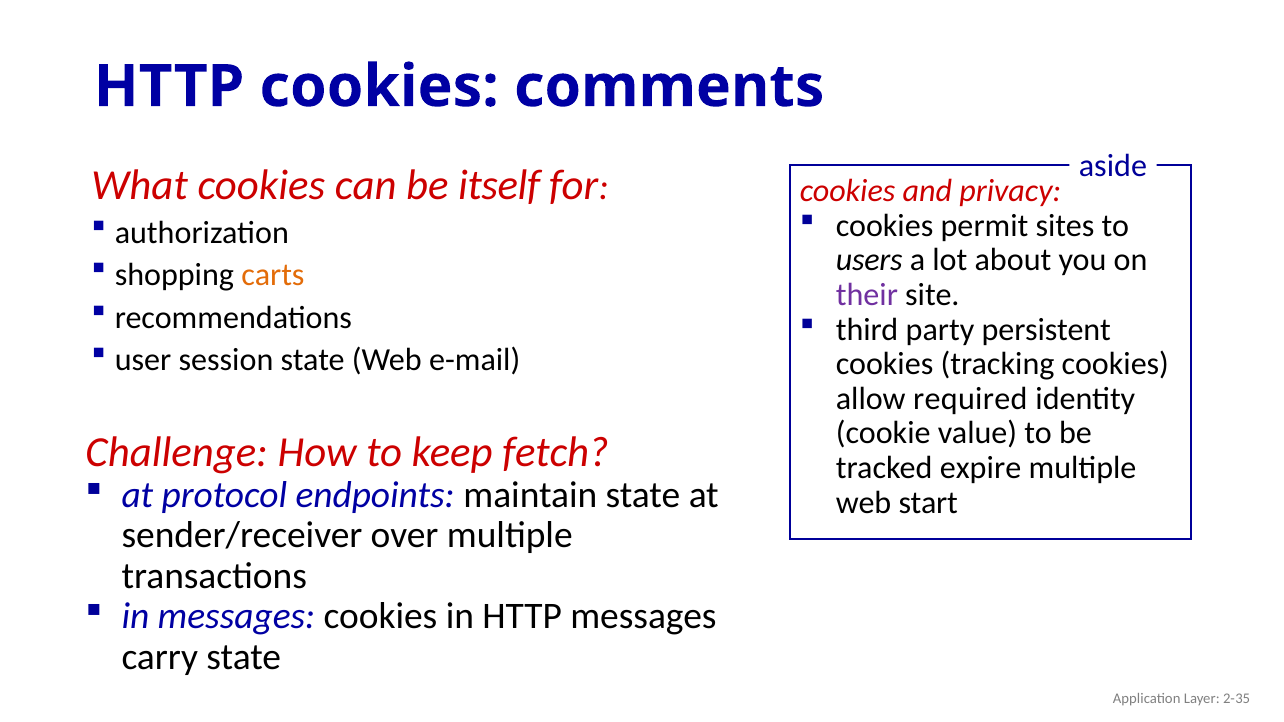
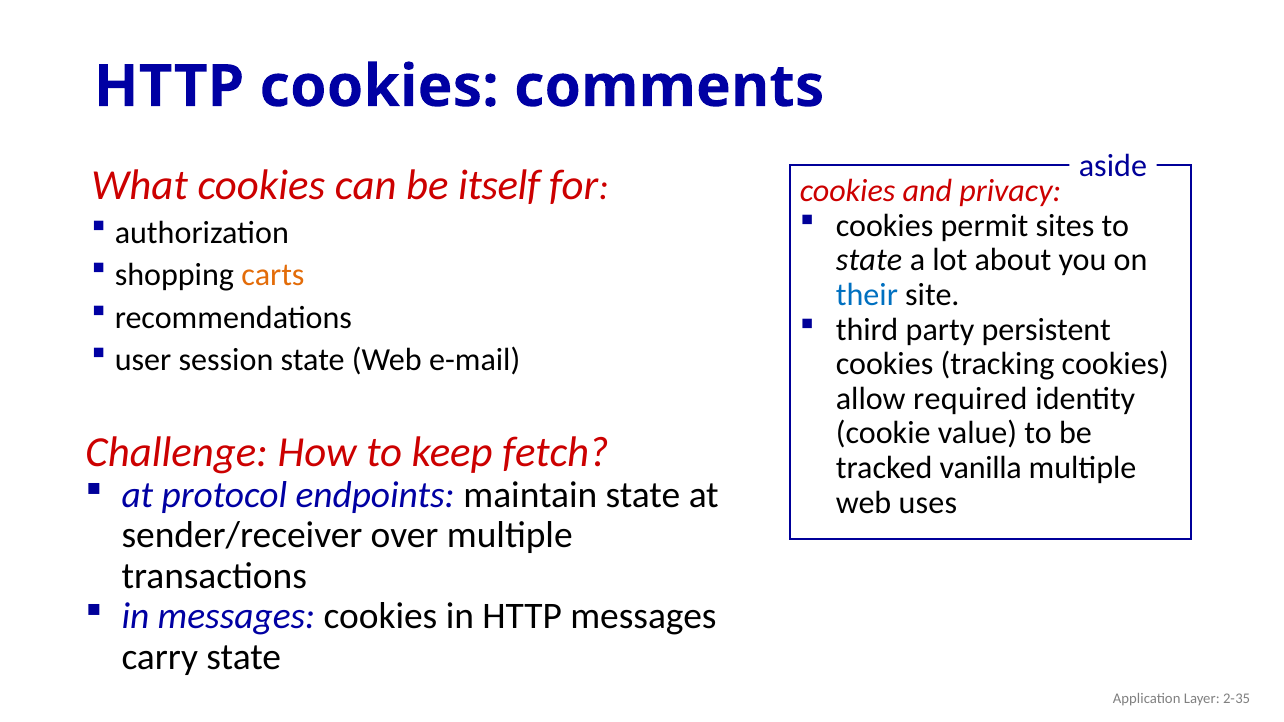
users at (869, 260): users -> state
their colour: purple -> blue
expire: expire -> vanilla
start: start -> uses
